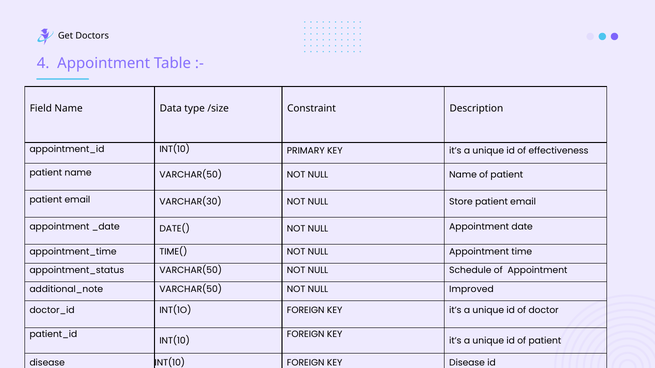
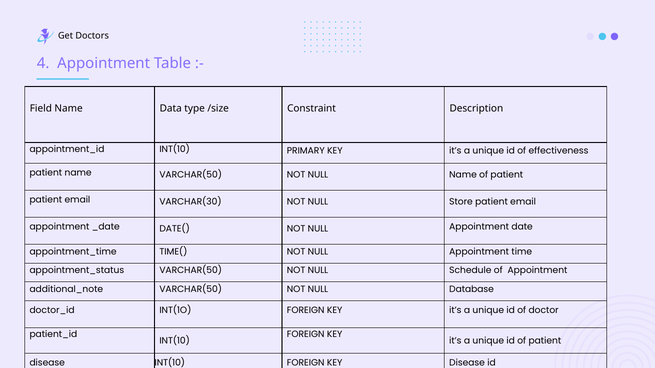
Improved: Improved -> Database
